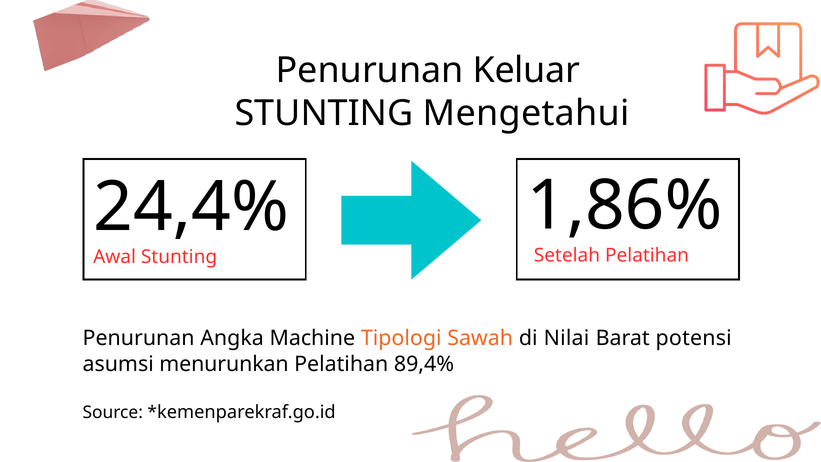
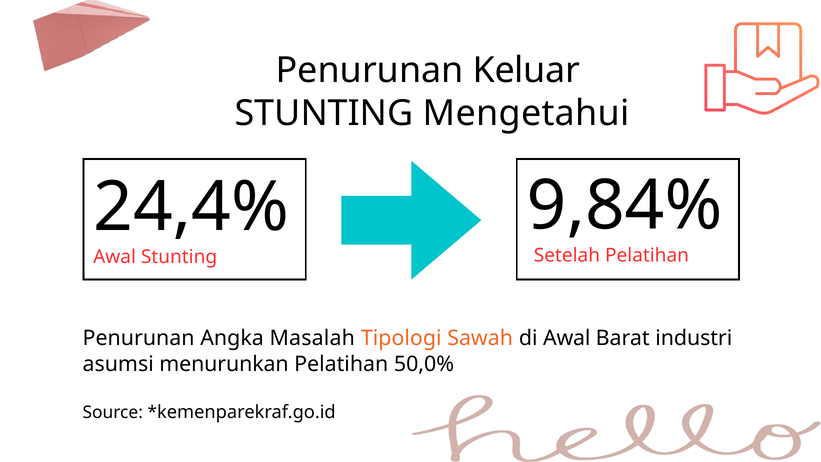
1,86%: 1,86% -> 9,84%
Machine: Machine -> Masalah
di Nilai: Nilai -> Awal
potensi: potensi -> industri
89,4%: 89,4% -> 50,0%
